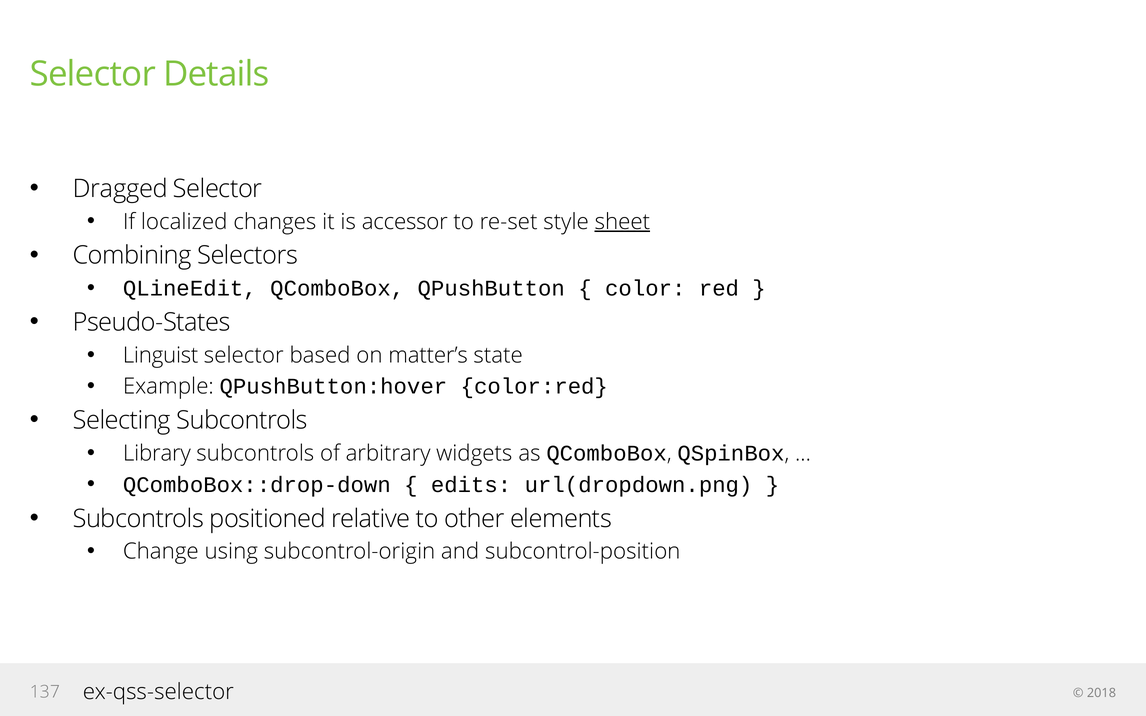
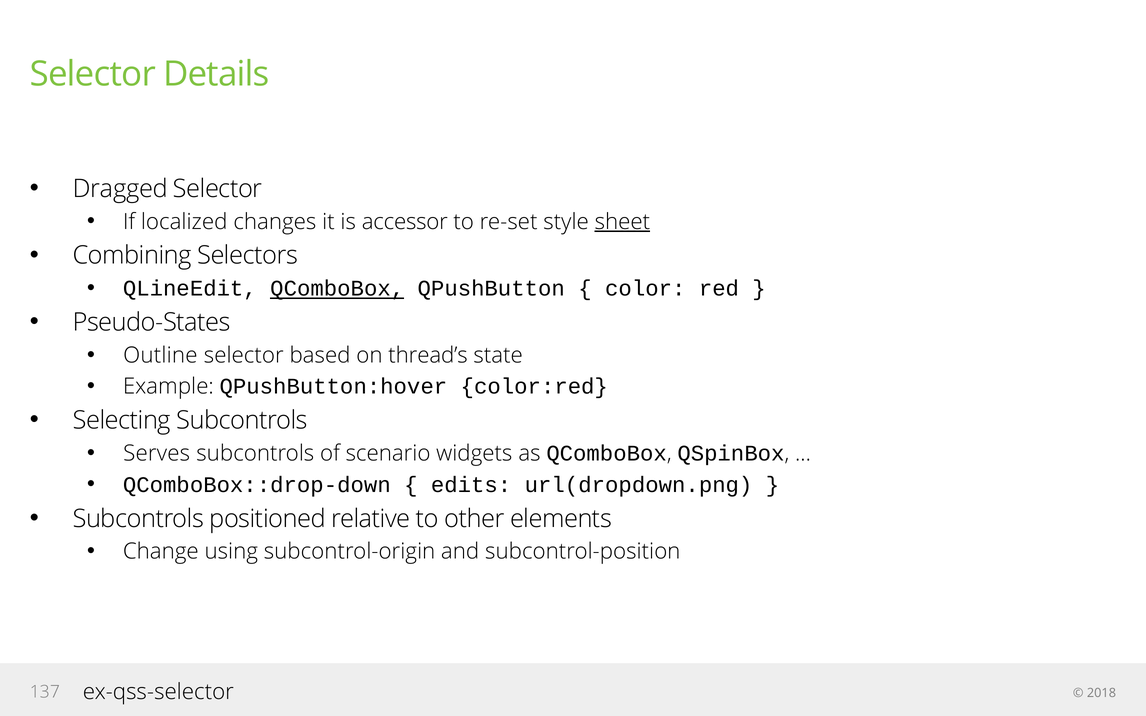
QComboBox at (337, 289) underline: none -> present
Linguist: Linguist -> Outline
matter’s: matter’s -> thread’s
Library: Library -> Serves
arbitrary: arbitrary -> scenario
